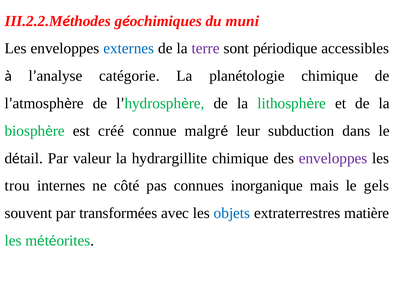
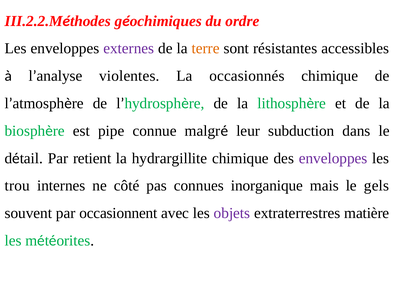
muni: muni -> ordre
externes colour: blue -> purple
terre colour: purple -> orange
périodique: périodique -> résistantes
catégorie: catégorie -> violentes
planétologie: planétologie -> occasionnés
créé: créé -> pipe
valeur: valeur -> retient
transformées: transformées -> occasionnent
objets colour: blue -> purple
